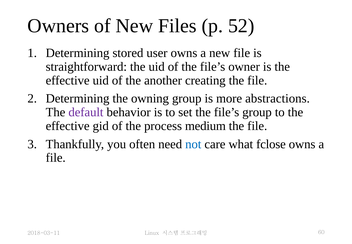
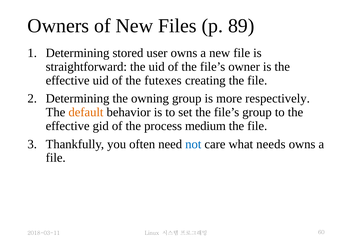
52: 52 -> 89
another: another -> futexes
abstractions: abstractions -> respectively
default colour: purple -> orange
fclose: fclose -> needs
